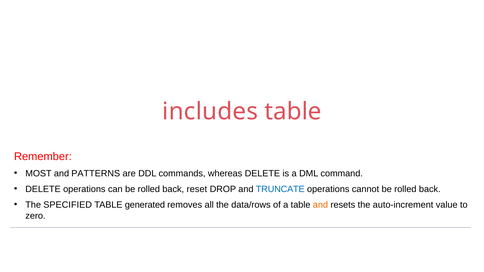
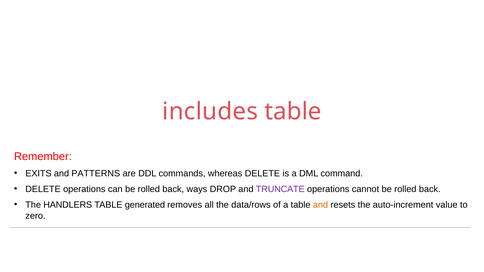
MOST: MOST -> EXITS
reset: reset -> ways
TRUNCATE colour: blue -> purple
SPECIFIED: SPECIFIED -> HANDLERS
